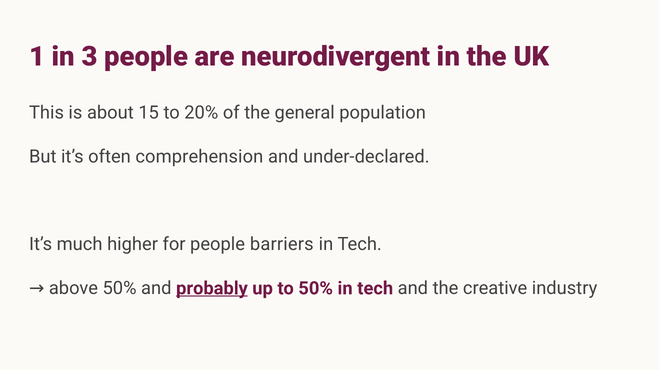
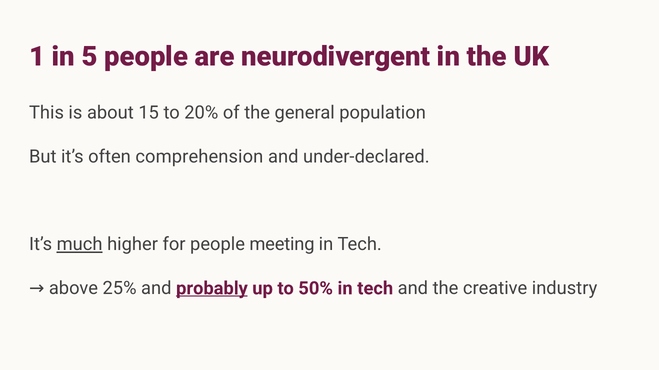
3: 3 -> 5
much underline: none -> present
barriers: barriers -> meeting
50% at (120, 289): 50% -> 25%
